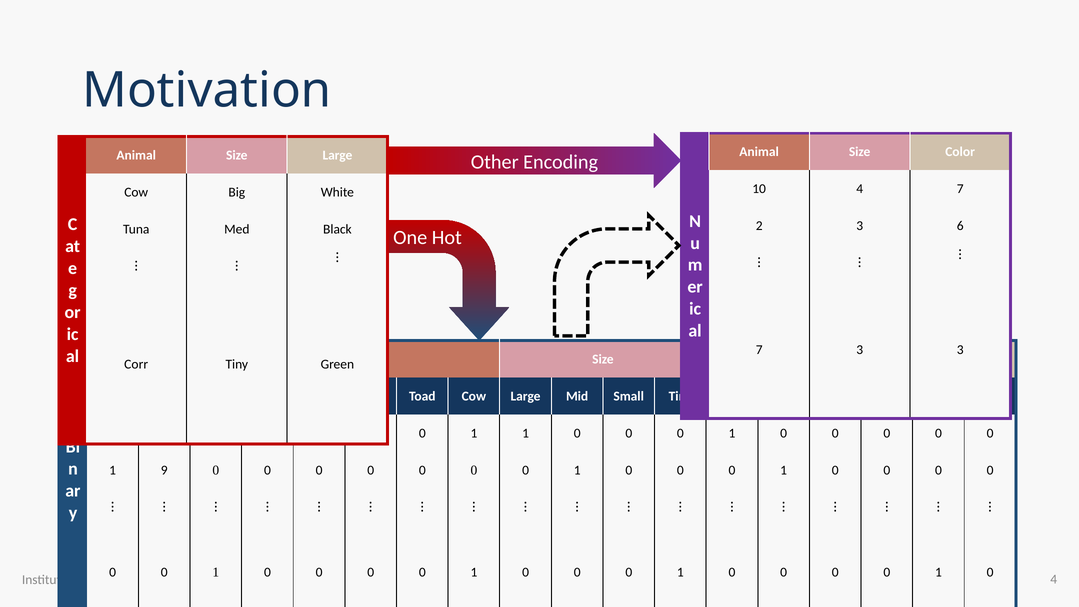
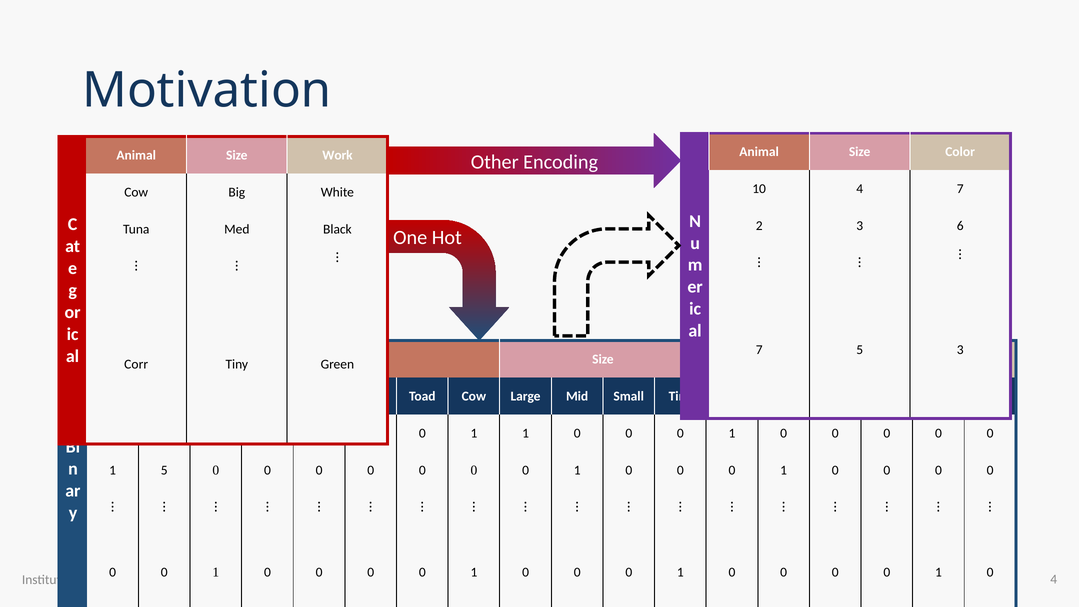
Size Large: Large -> Work
7 3: 3 -> 5
1 9: 9 -> 5
